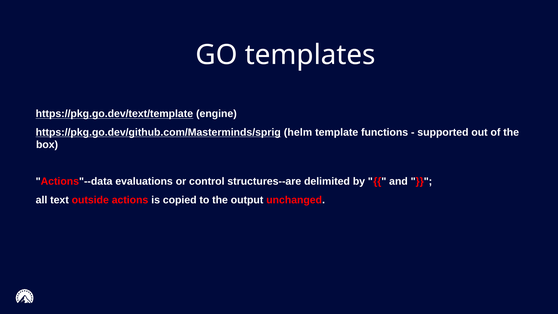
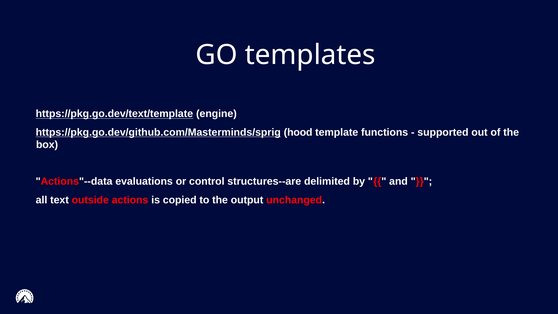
helm: helm -> hood
